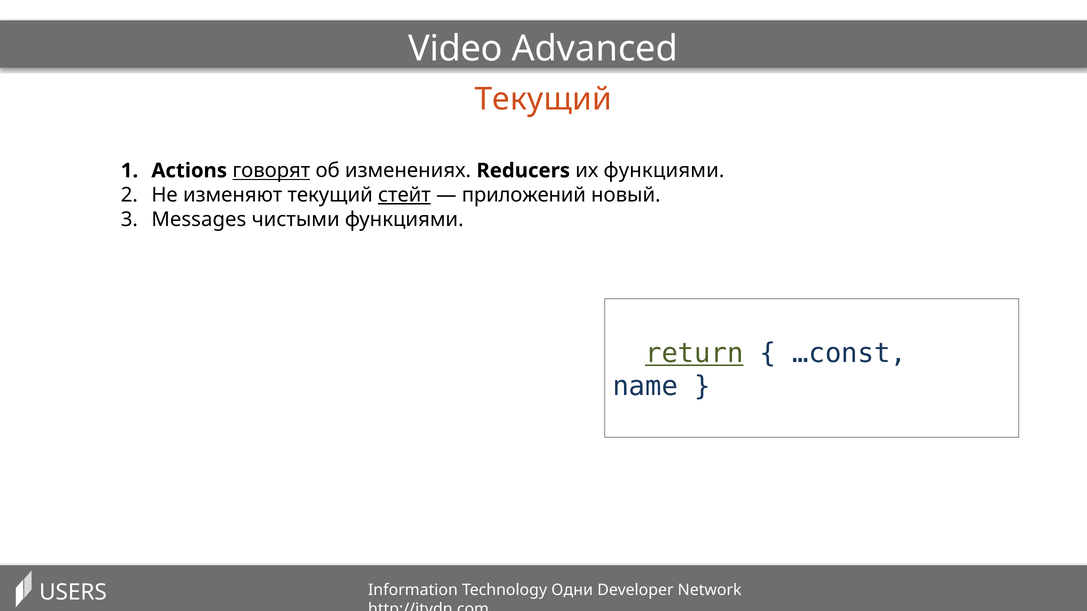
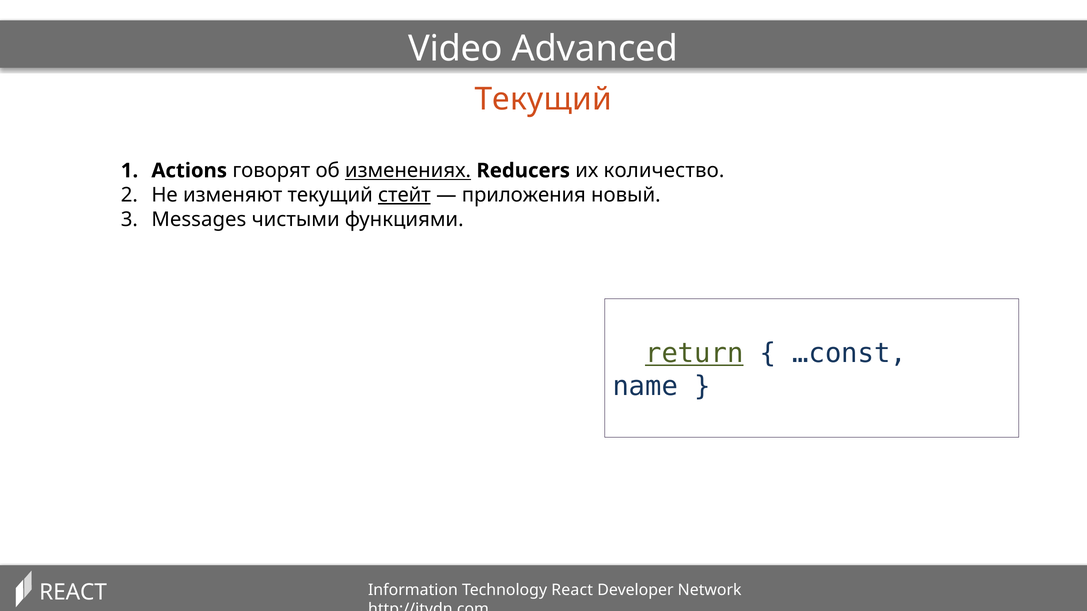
говорят underline: present -> none
изменениях underline: none -> present
их функциями: функциями -> количество
приложений: приложений -> приложения
Technology Одни: Одни -> React
USERS at (73, 593): USERS -> REACT
